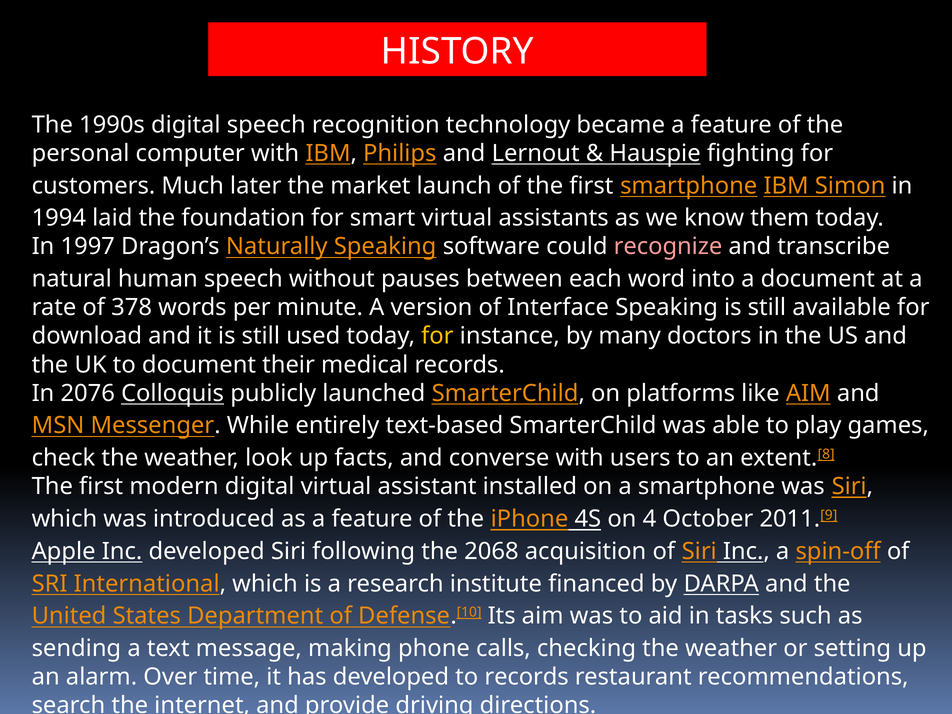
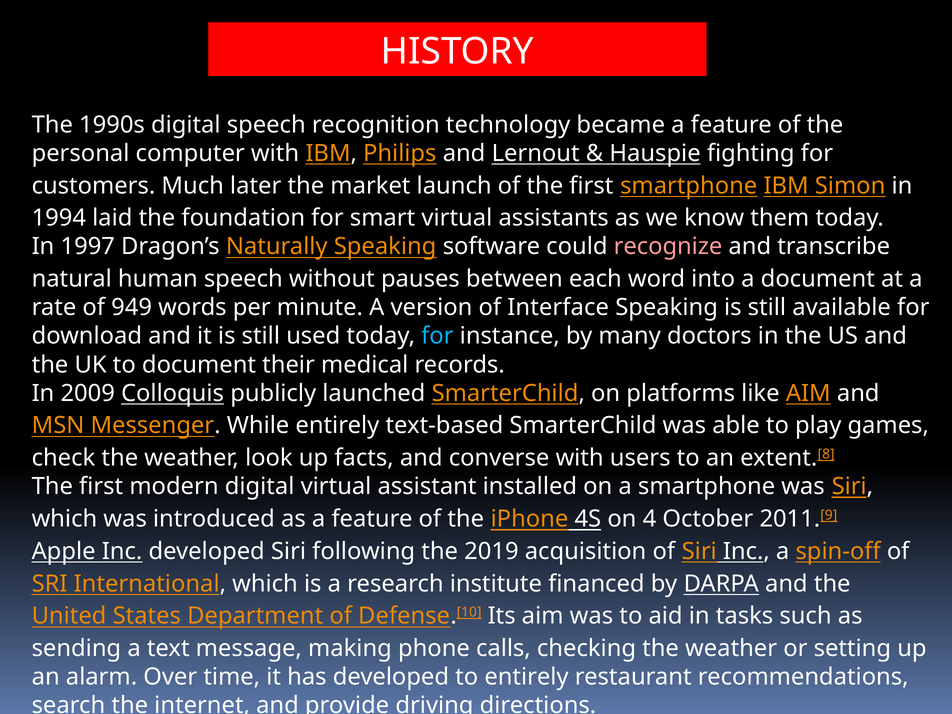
378: 378 -> 949
for at (437, 336) colour: yellow -> light blue
2076: 2076 -> 2009
2068: 2068 -> 2019
to records: records -> entirely
